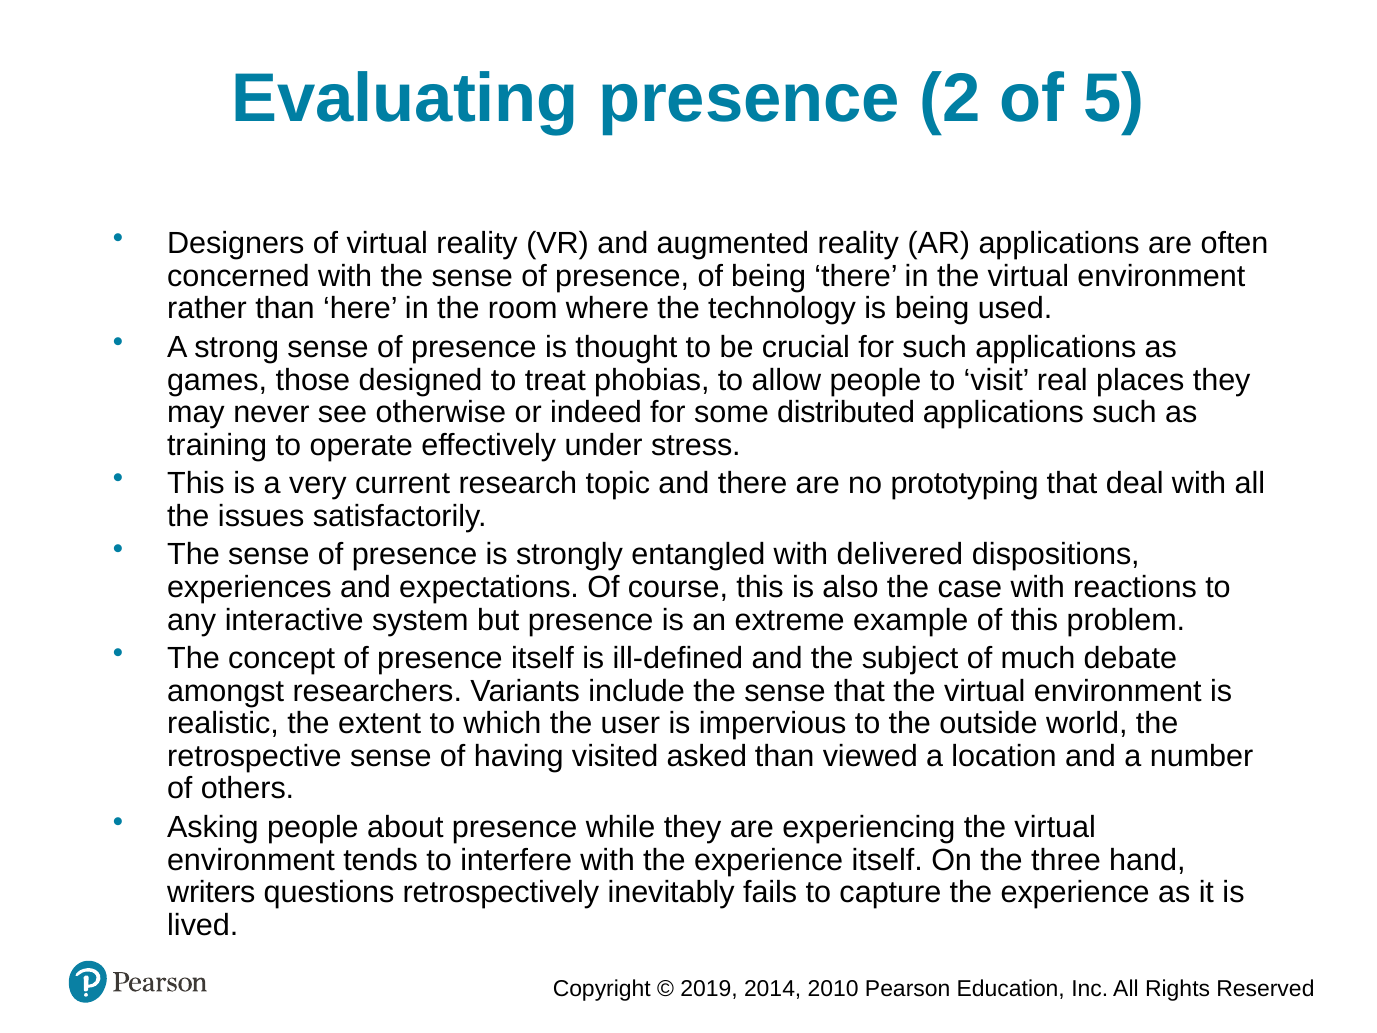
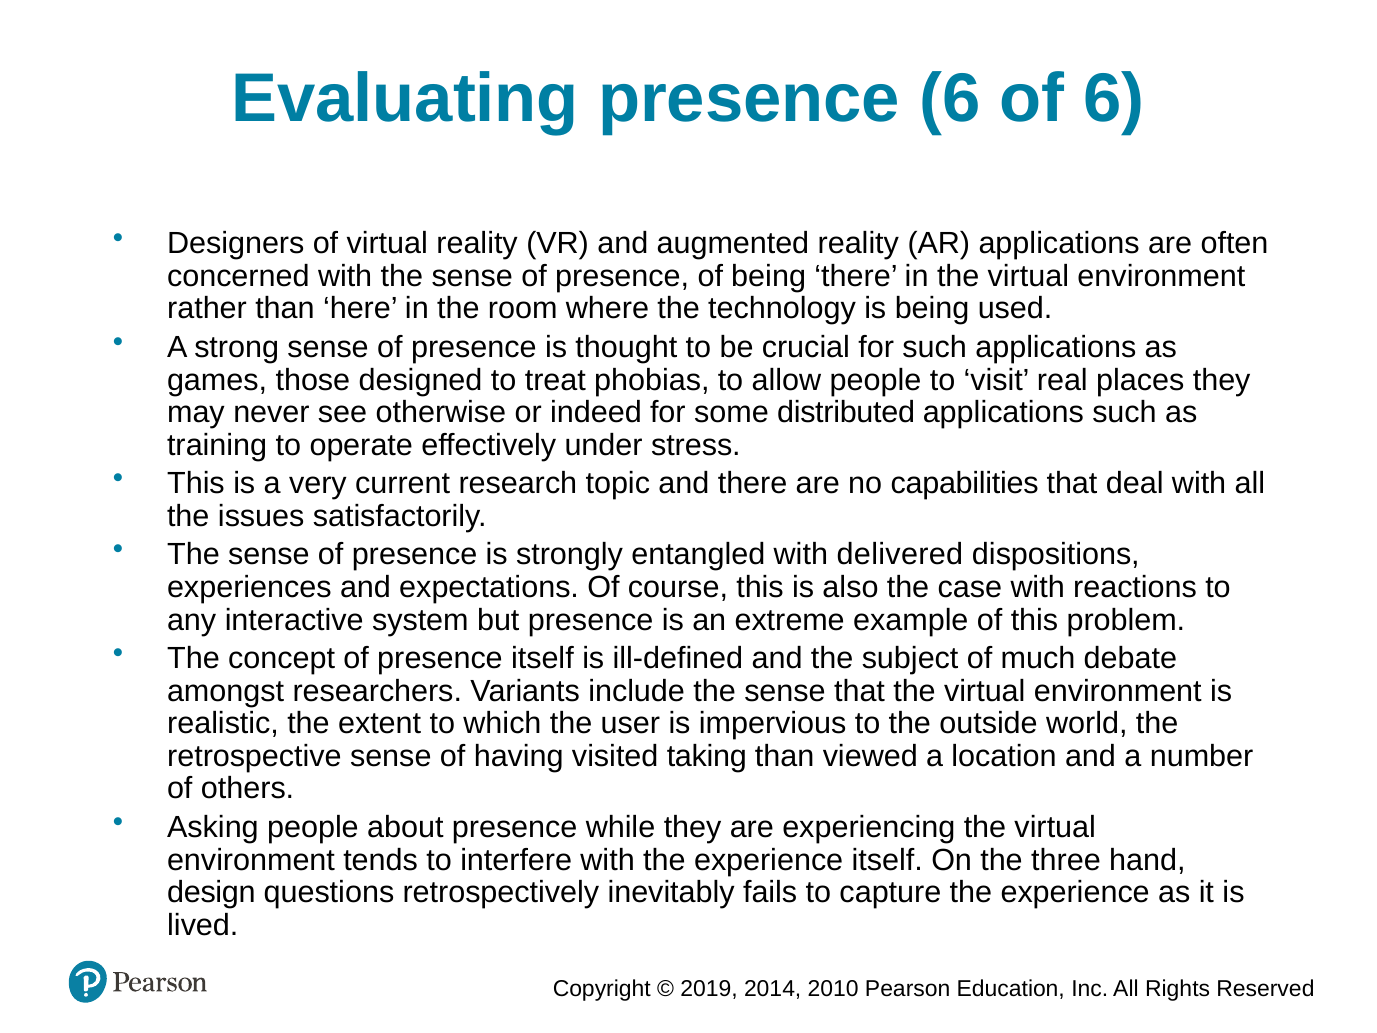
presence 2: 2 -> 6
of 5: 5 -> 6
prototyping: prototyping -> capabilities
asked: asked -> taking
writers: writers -> design
